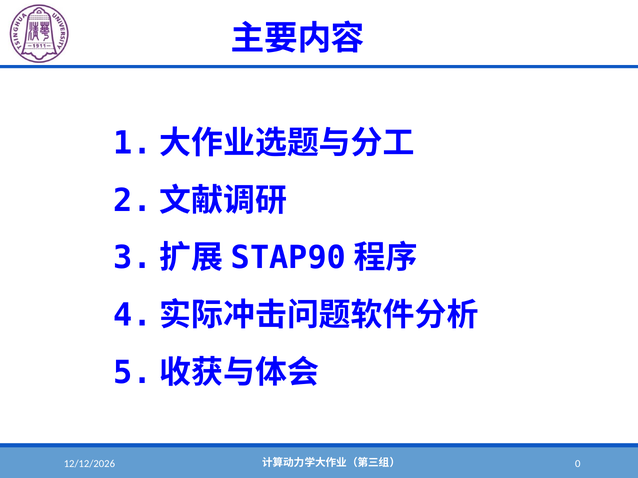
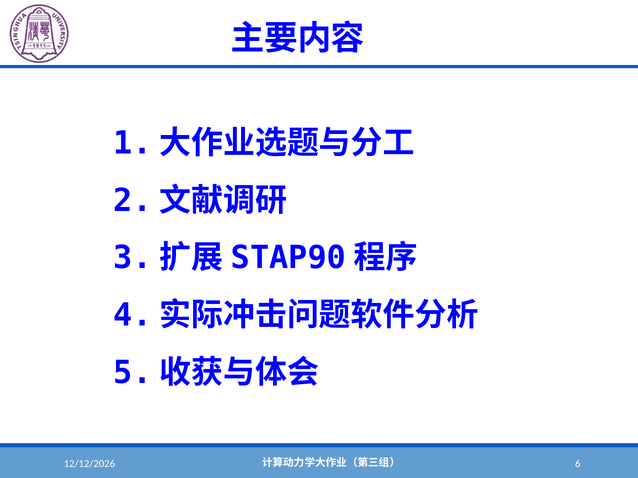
0: 0 -> 6
